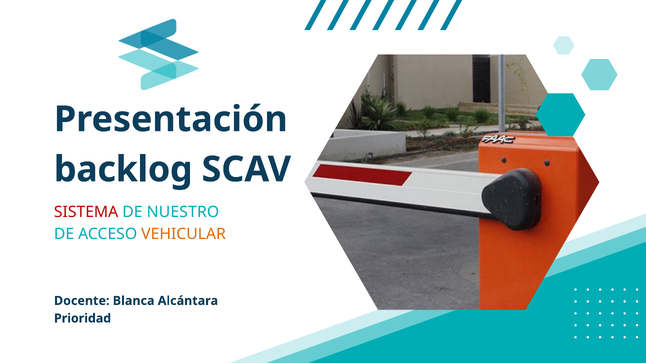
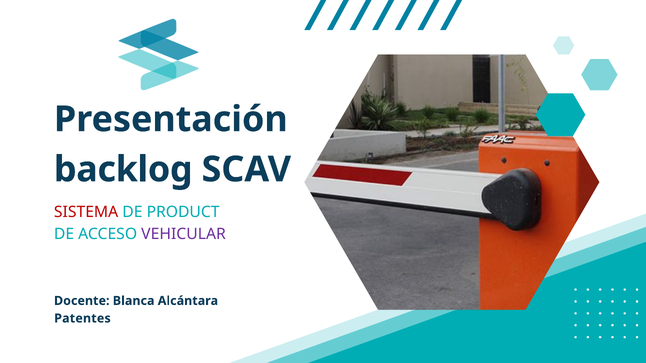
NUESTRO: NUESTRO -> PRODUCT
VEHICULAR colour: orange -> purple
Prioridad: Prioridad -> Patentes
